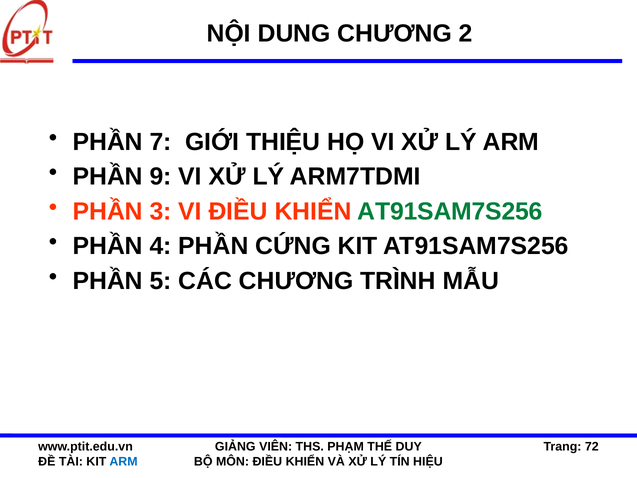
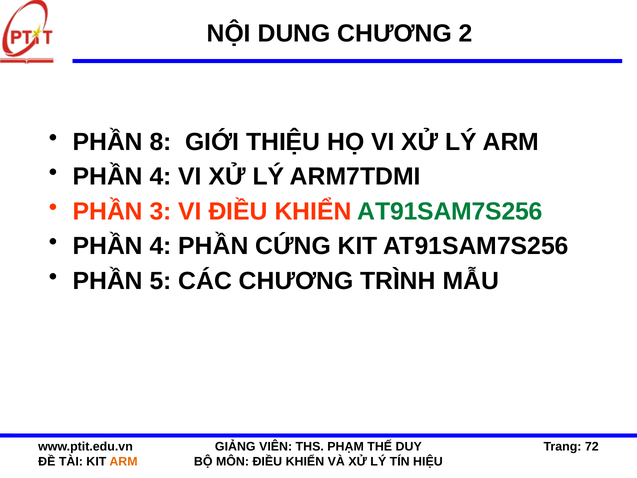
7: 7 -> 8
9 at (161, 177): 9 -> 4
ARM at (124, 461) colour: blue -> orange
